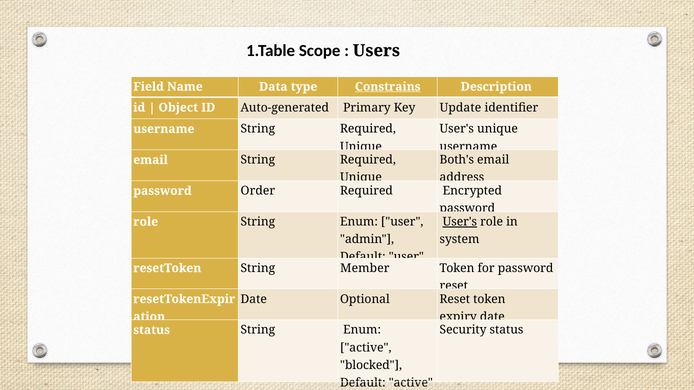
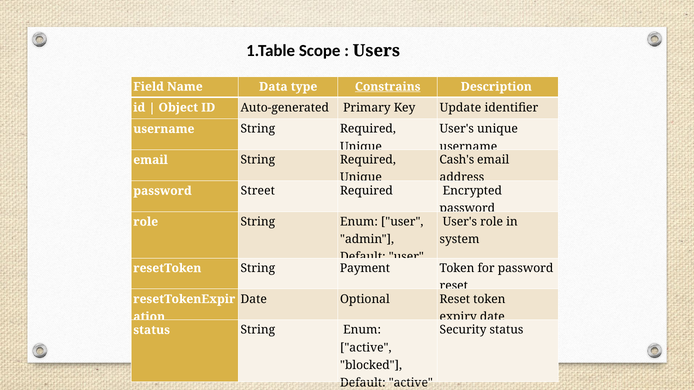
Both's: Both's -> Cash's
Order: Order -> Street
User's at (460, 222) underline: present -> none
Member: Member -> Payment
